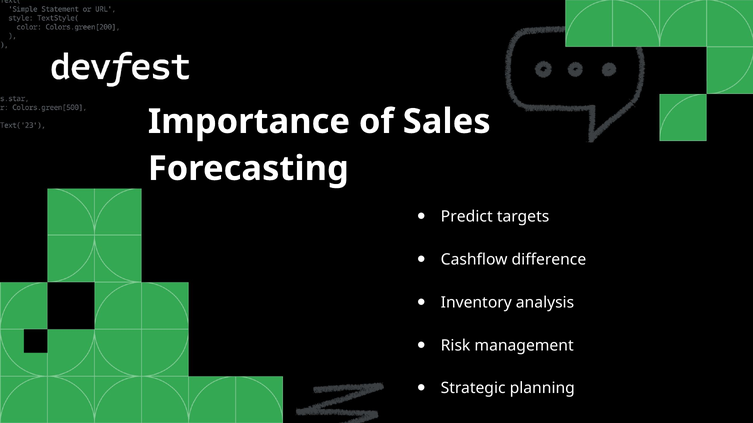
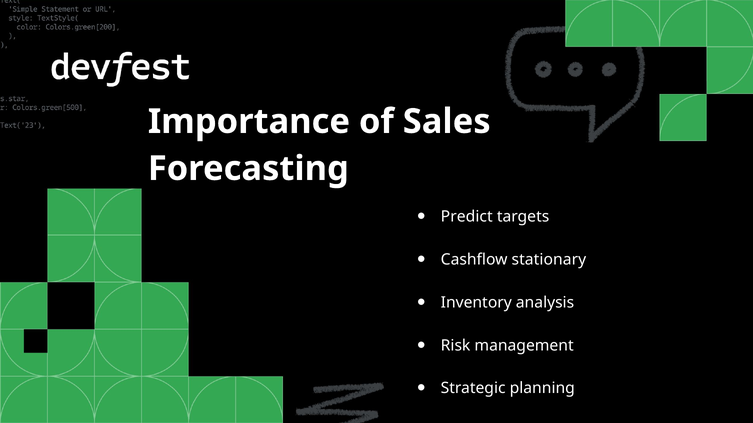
difference: difference -> stationary
